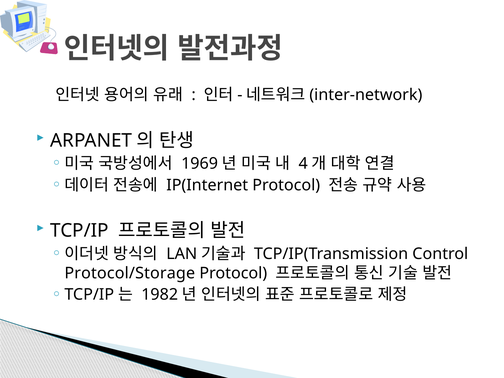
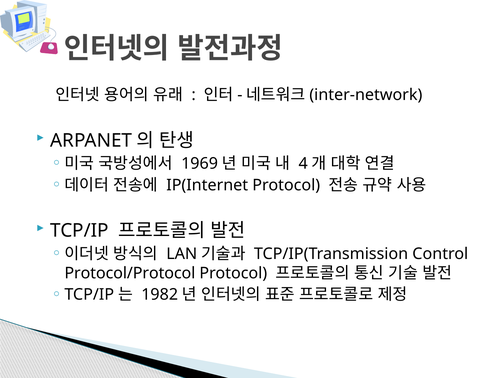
Protocol/Storage: Protocol/Storage -> Protocol/Protocol
